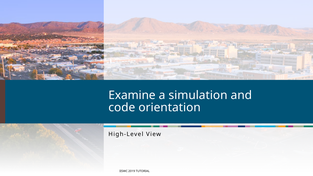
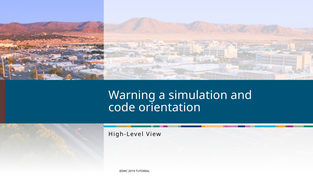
Examine: Examine -> Warning
